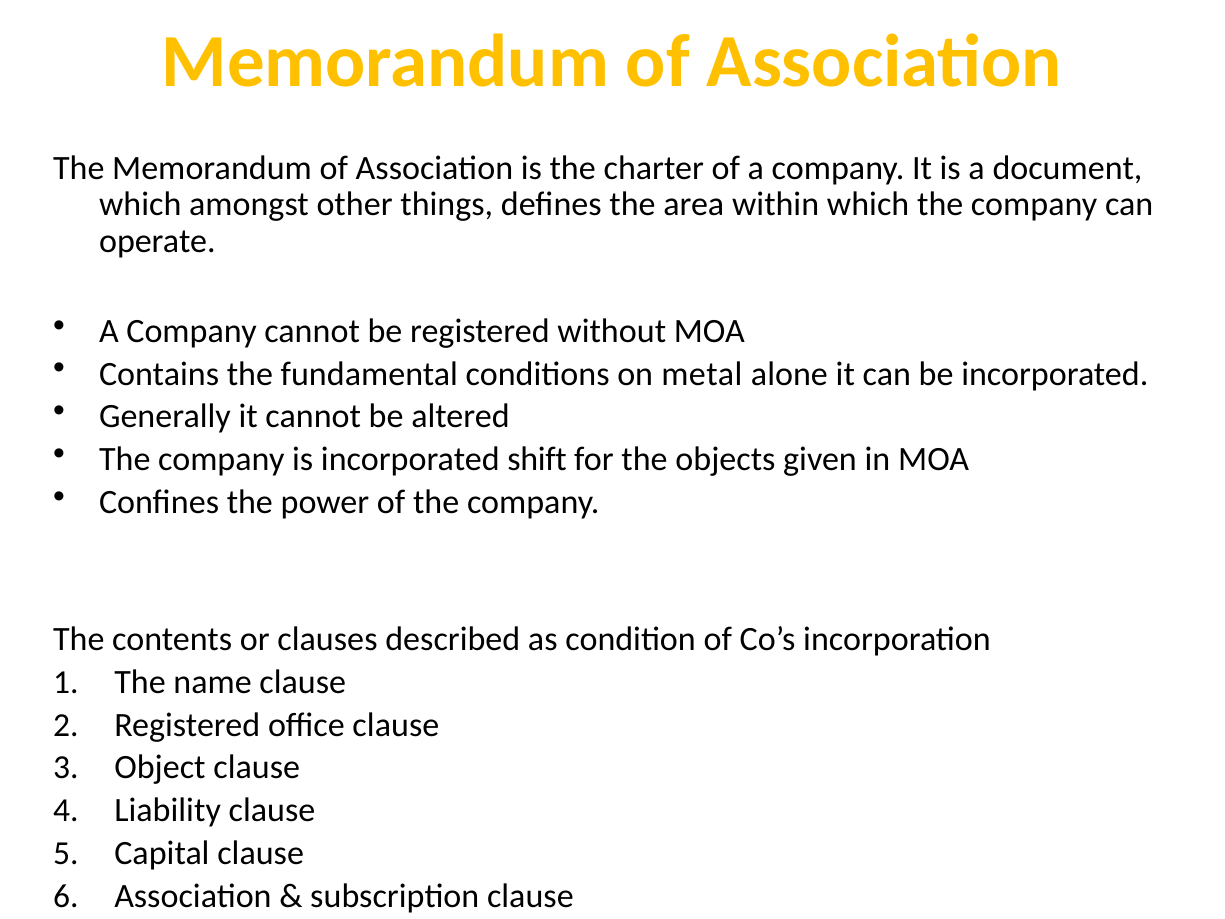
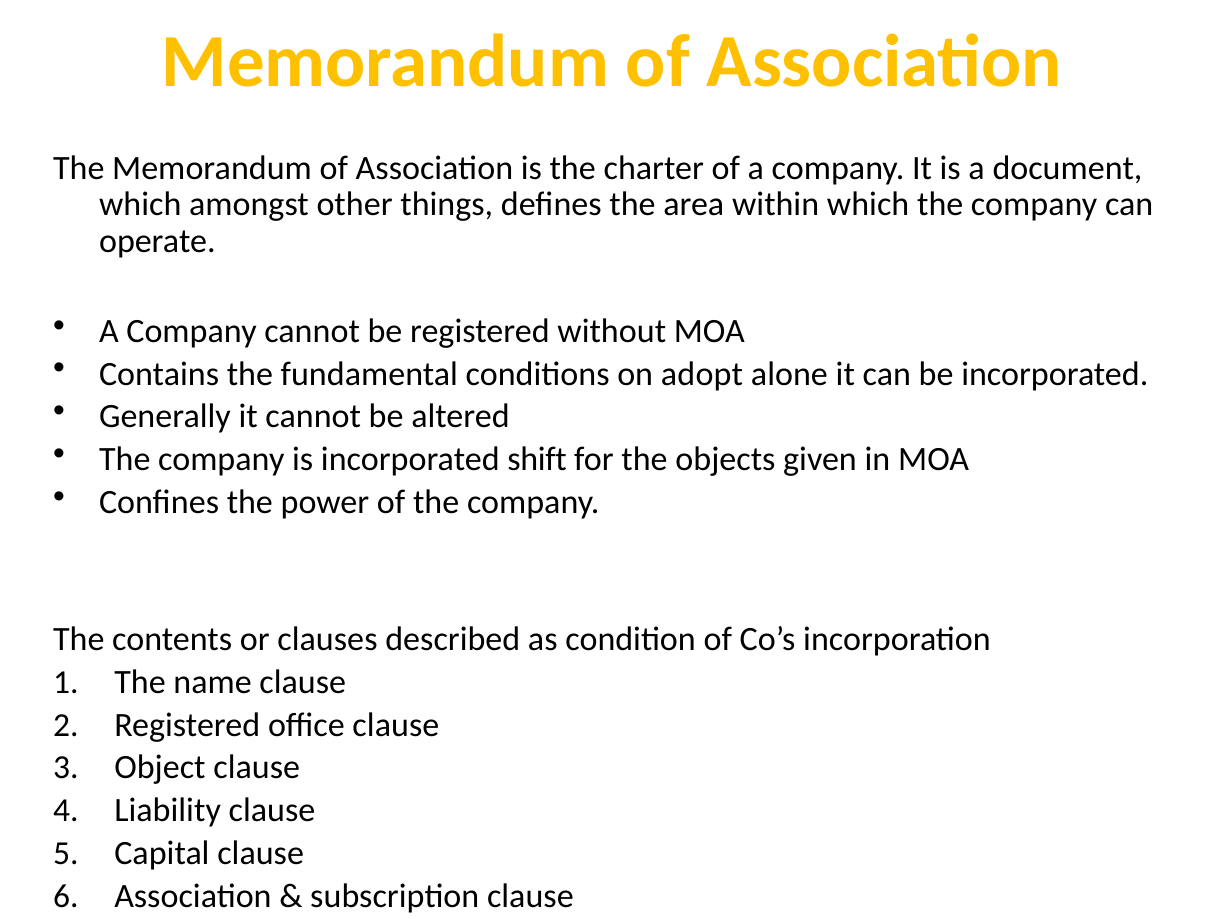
metal: metal -> adopt
